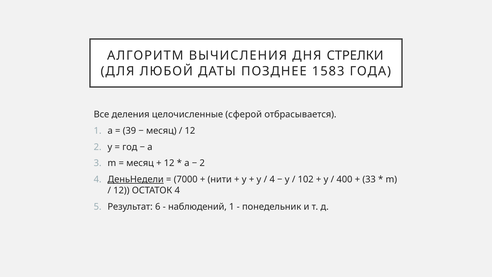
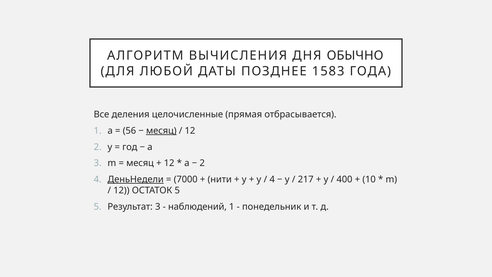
СТРЕЛКИ: СТРЕЛКИ -> ОБЫЧНО
сферой: сферой -> прямая
39: 39 -> 56
месяц at (161, 131) underline: none -> present
102: 102 -> 217
33: 33 -> 10
ОСТАТОК 4: 4 -> 5
Результат 6: 6 -> 3
